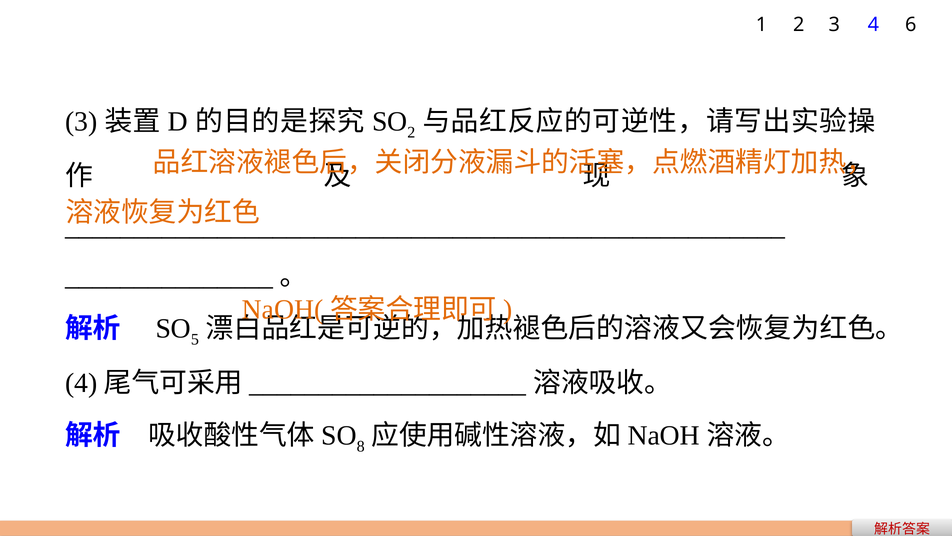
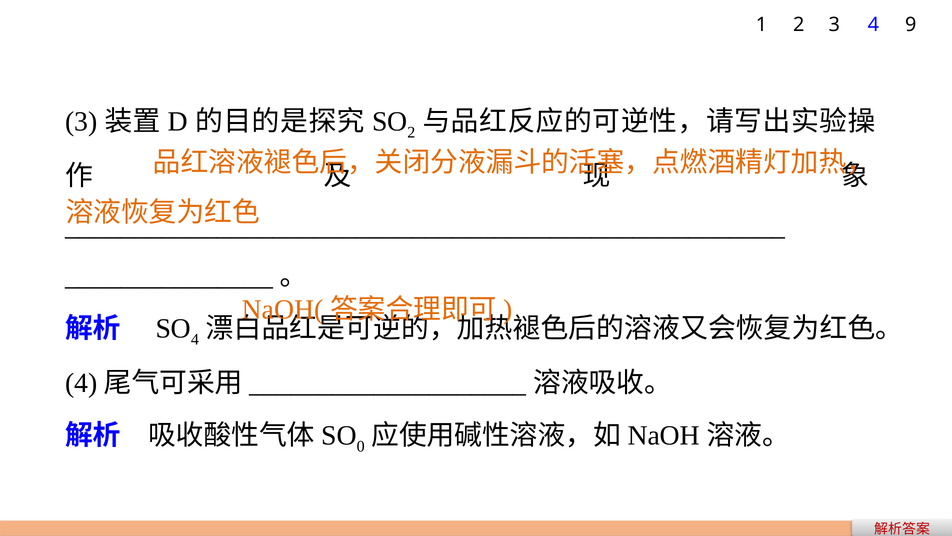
6: 6 -> 9
5 at (195, 339): 5 -> 4
8: 8 -> 0
